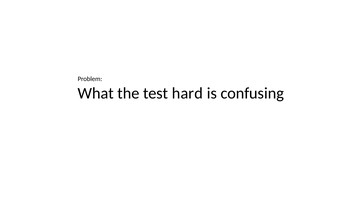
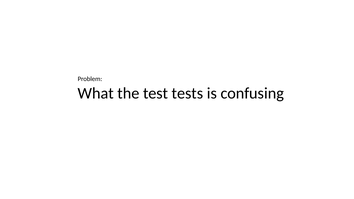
hard: hard -> tests
